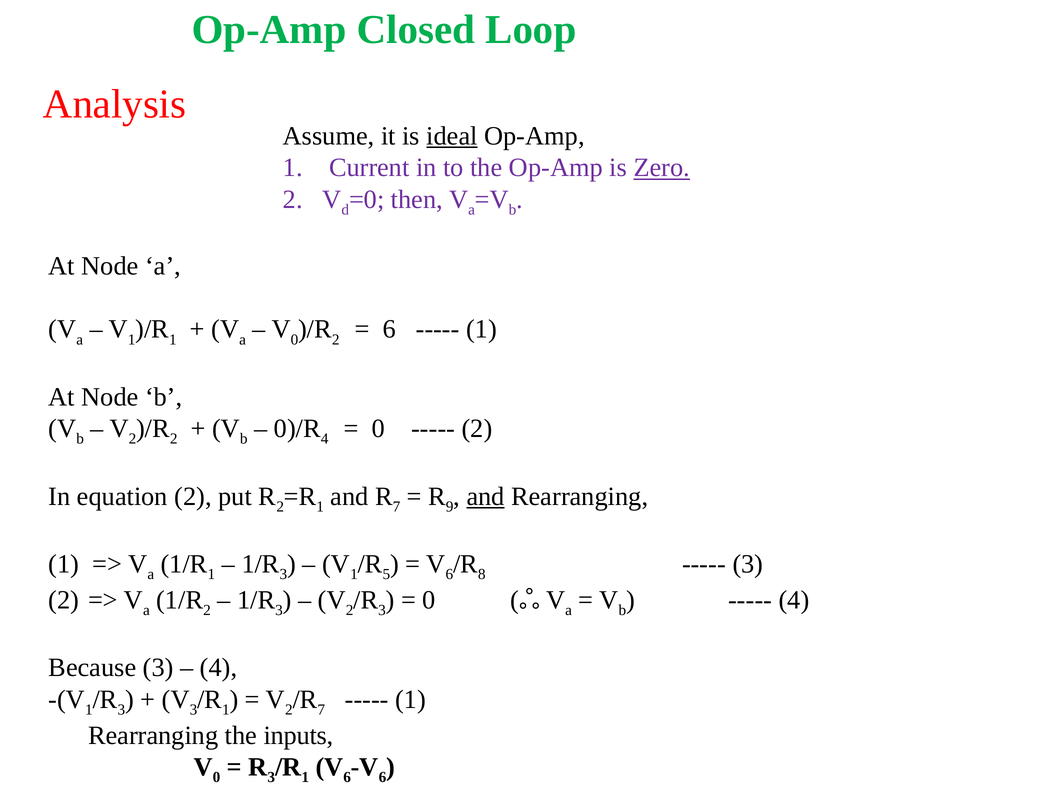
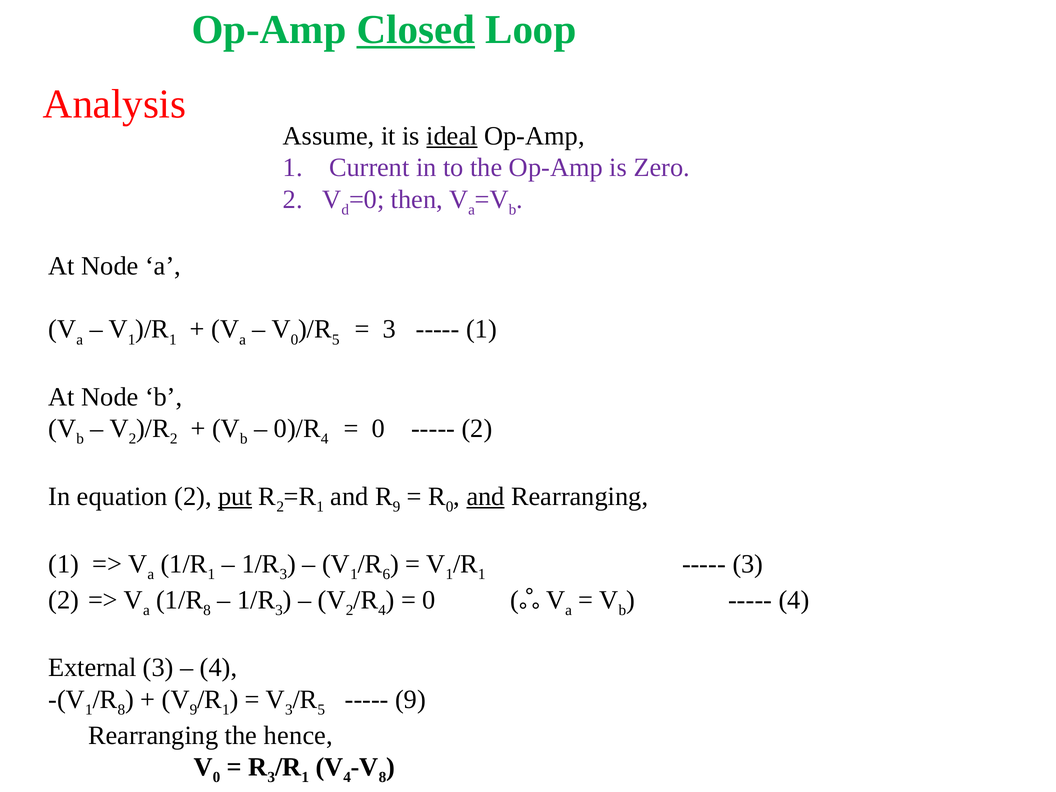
Closed underline: none -> present
Zero underline: present -> none
2 at (336, 340): 2 -> 5
6 at (389, 329): 6 -> 3
put underline: none -> present
7 at (397, 507): 7 -> 9
9 at (450, 507): 9 -> 0
5: 5 -> 6
6 at (449, 574): 6 -> 1
8 at (482, 574): 8 -> 1
2 at (207, 610): 2 -> 8
3 at (382, 610): 3 -> 4
Because: Because -> External
3 at (121, 710): 3 -> 8
3 at (193, 710): 3 -> 9
2 at (289, 710): 2 -> 3
7 at (321, 710): 7 -> 5
1 at (411, 699): 1 -> 9
inputs: inputs -> hence
6 at (347, 777): 6 -> 4
6 at (383, 777): 6 -> 8
